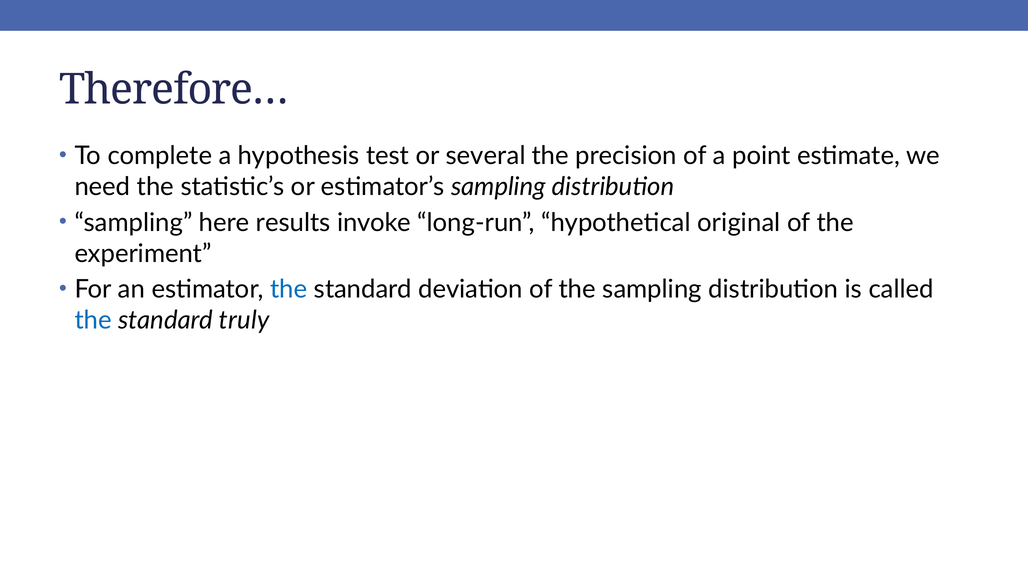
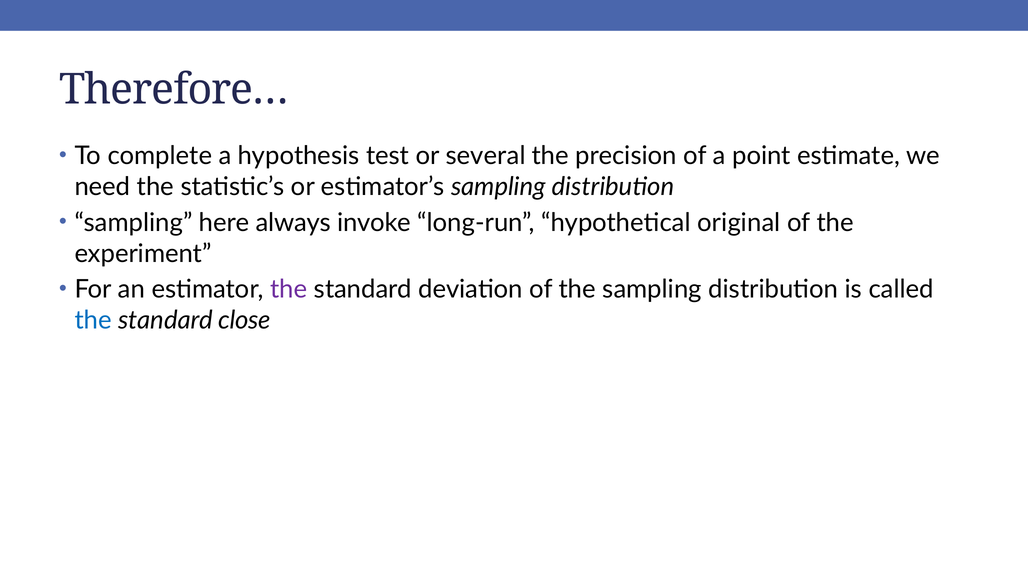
results: results -> always
the at (289, 290) colour: blue -> purple
truly: truly -> close
